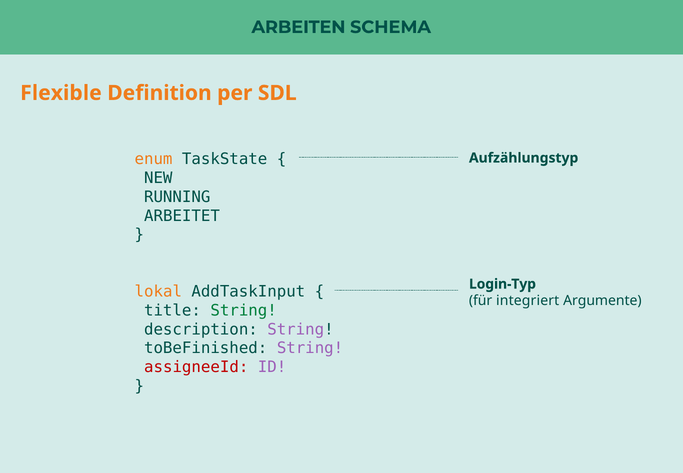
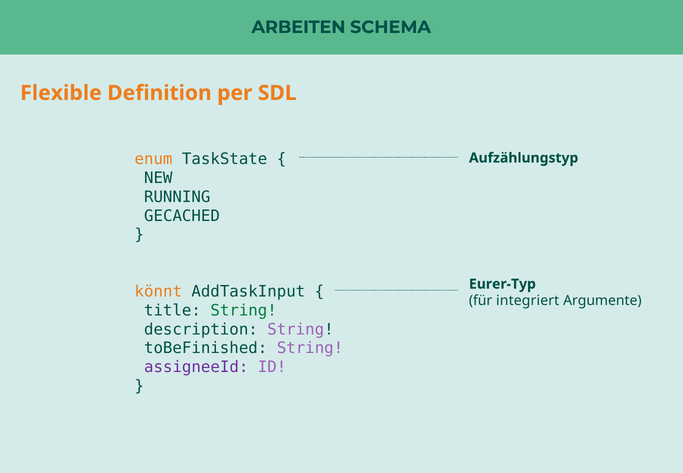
ARBEITET: ARBEITET -> GECACHED
Login-Typ: Login-Typ -> Eurer-Typ
lokal: lokal -> könnt
assigneeId colour: red -> purple
